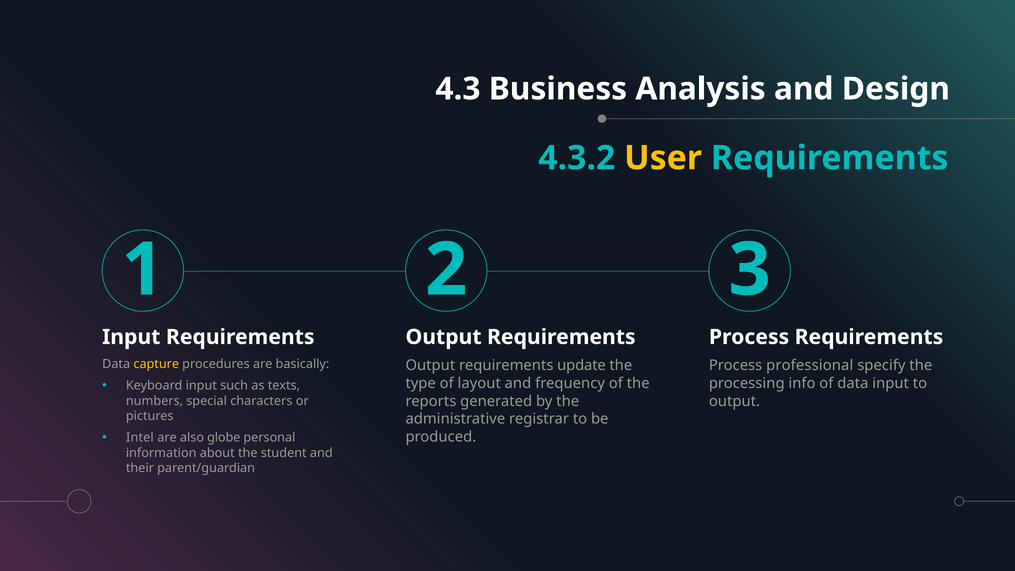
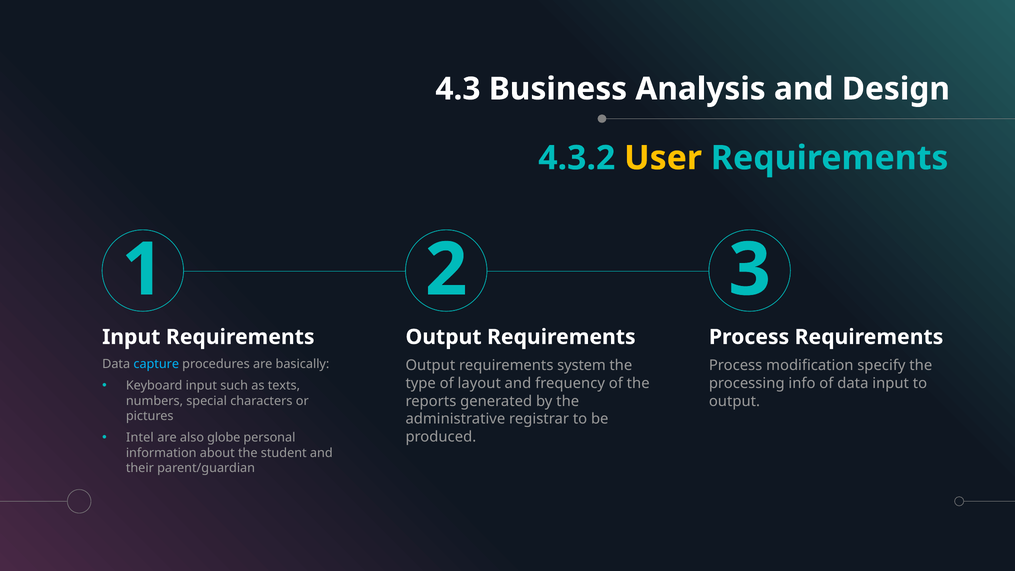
capture colour: yellow -> light blue
update: update -> system
professional: professional -> modification
